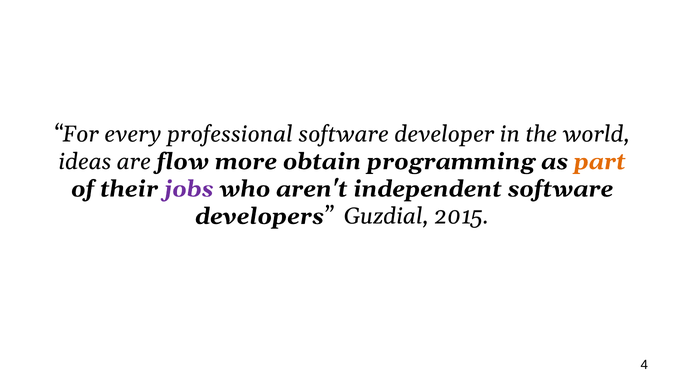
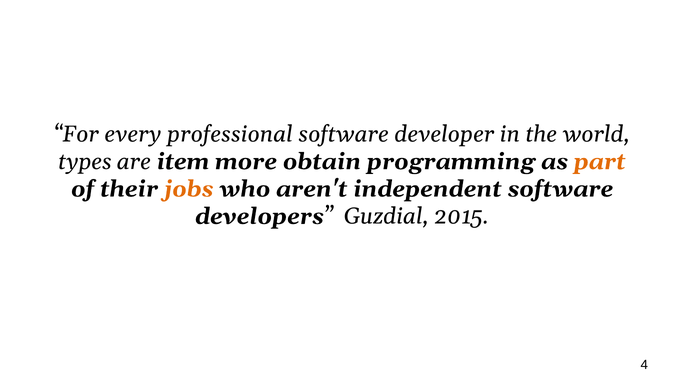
ideas: ideas -> types
flow: flow -> item
jobs colour: purple -> orange
